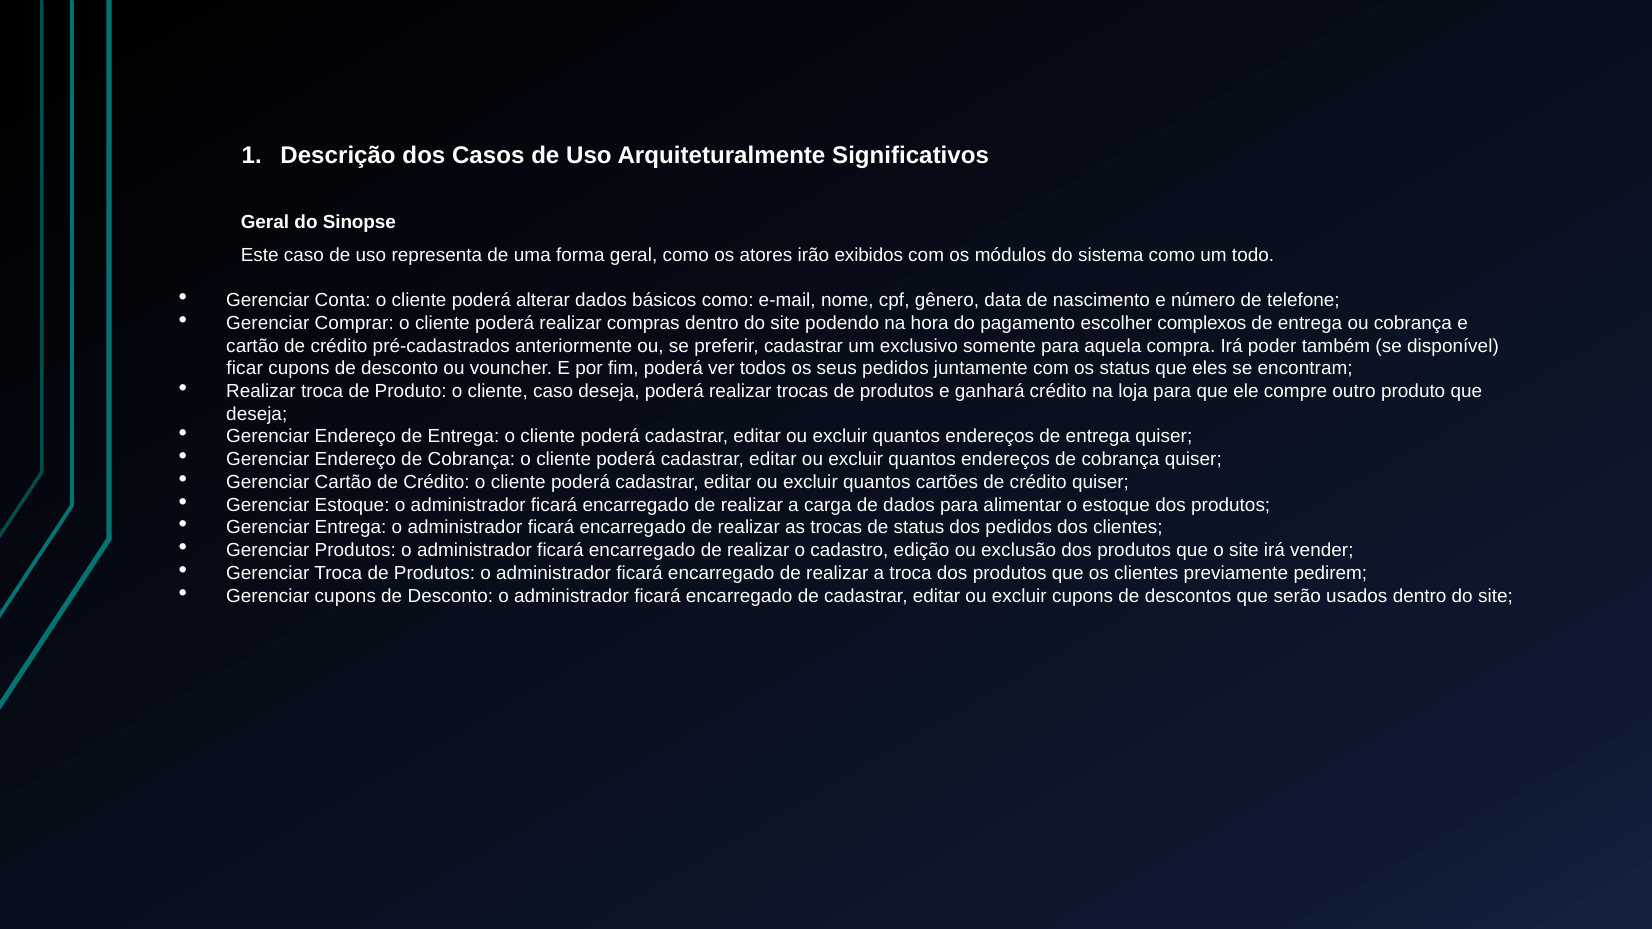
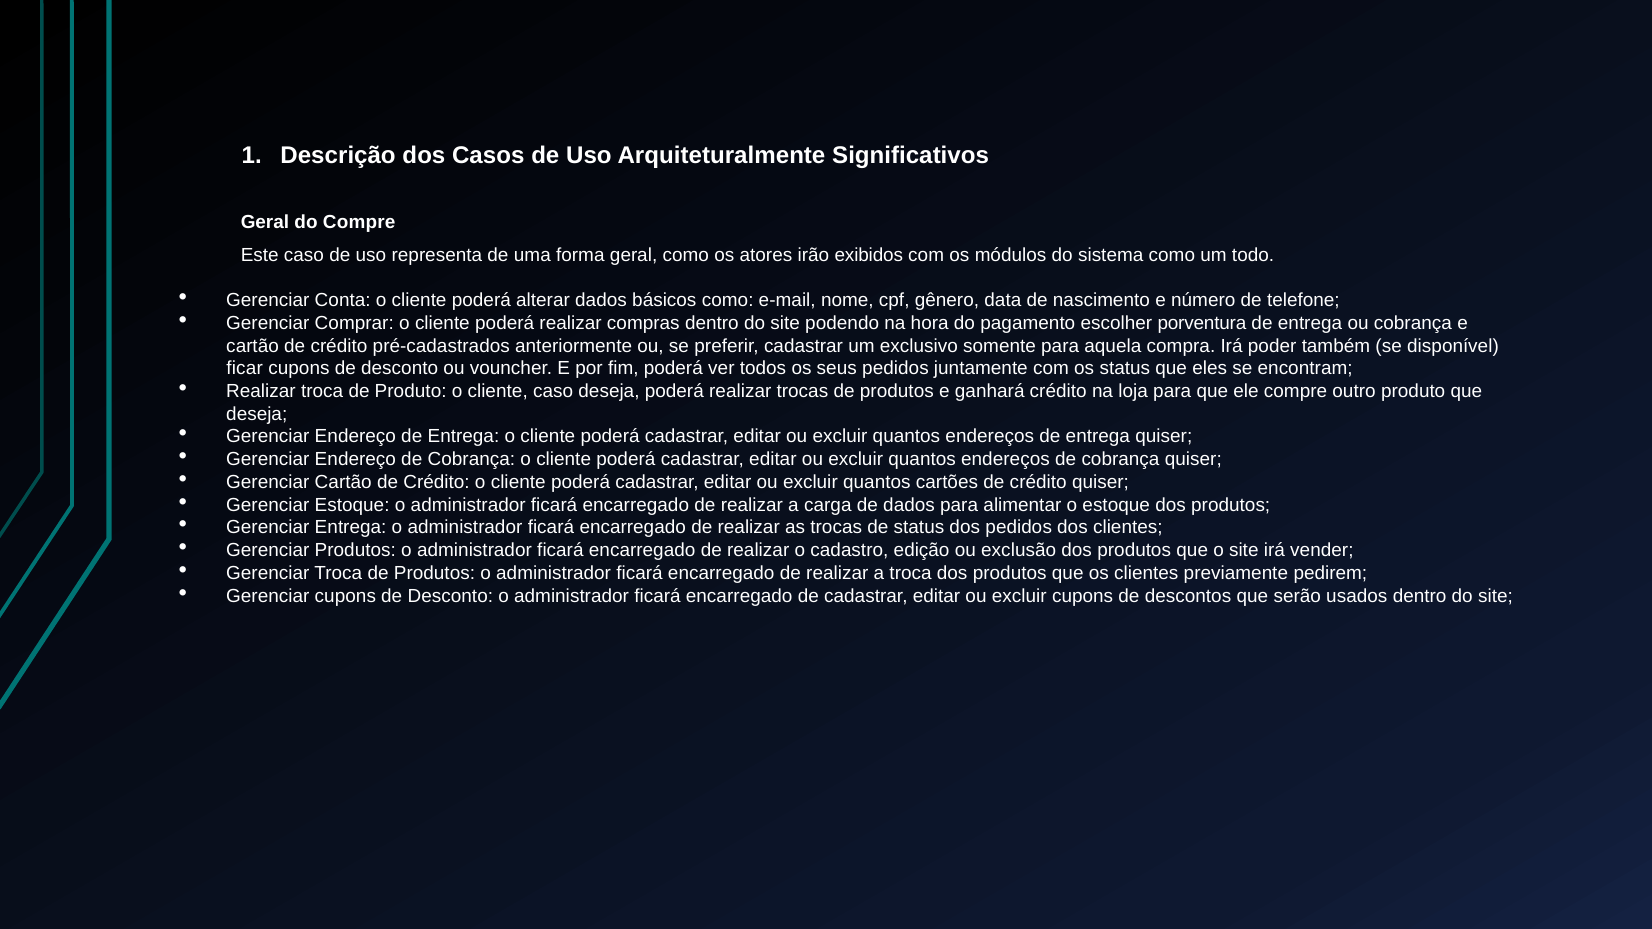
do Sinopse: Sinopse -> Compre
complexos: complexos -> porventura
